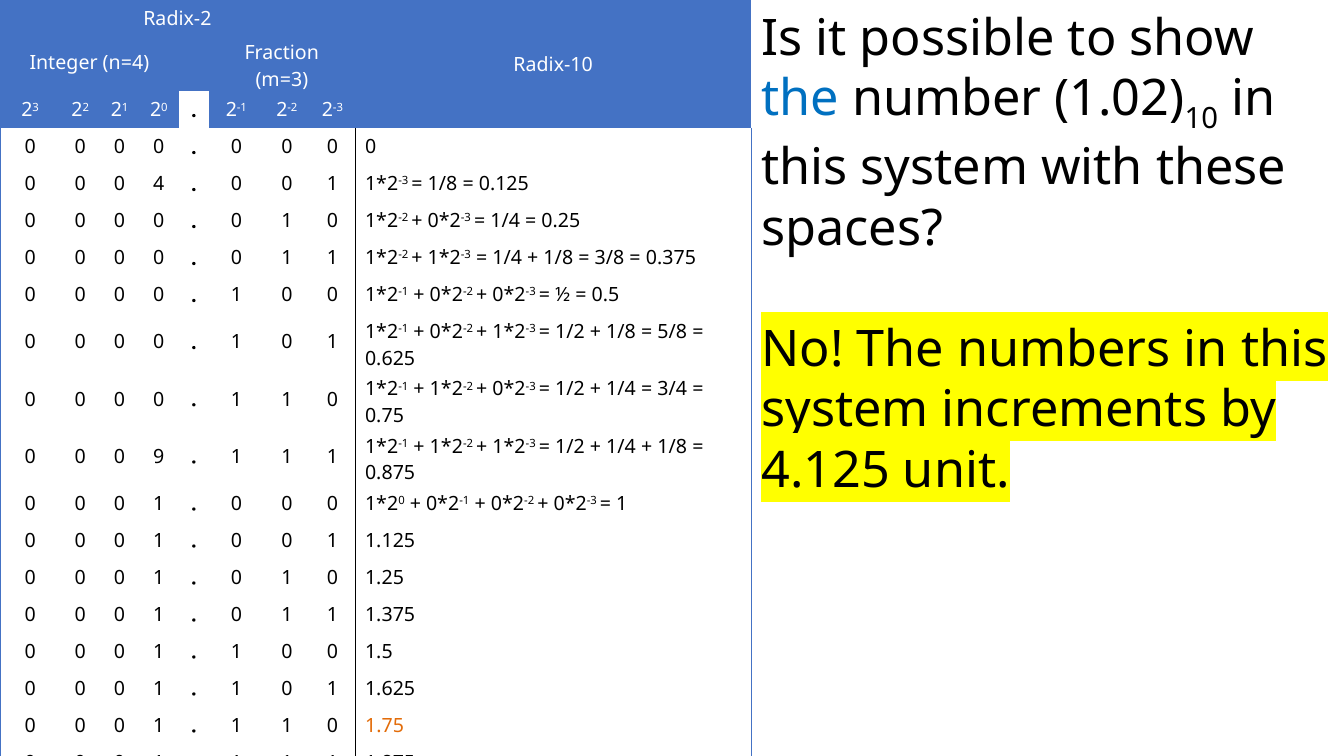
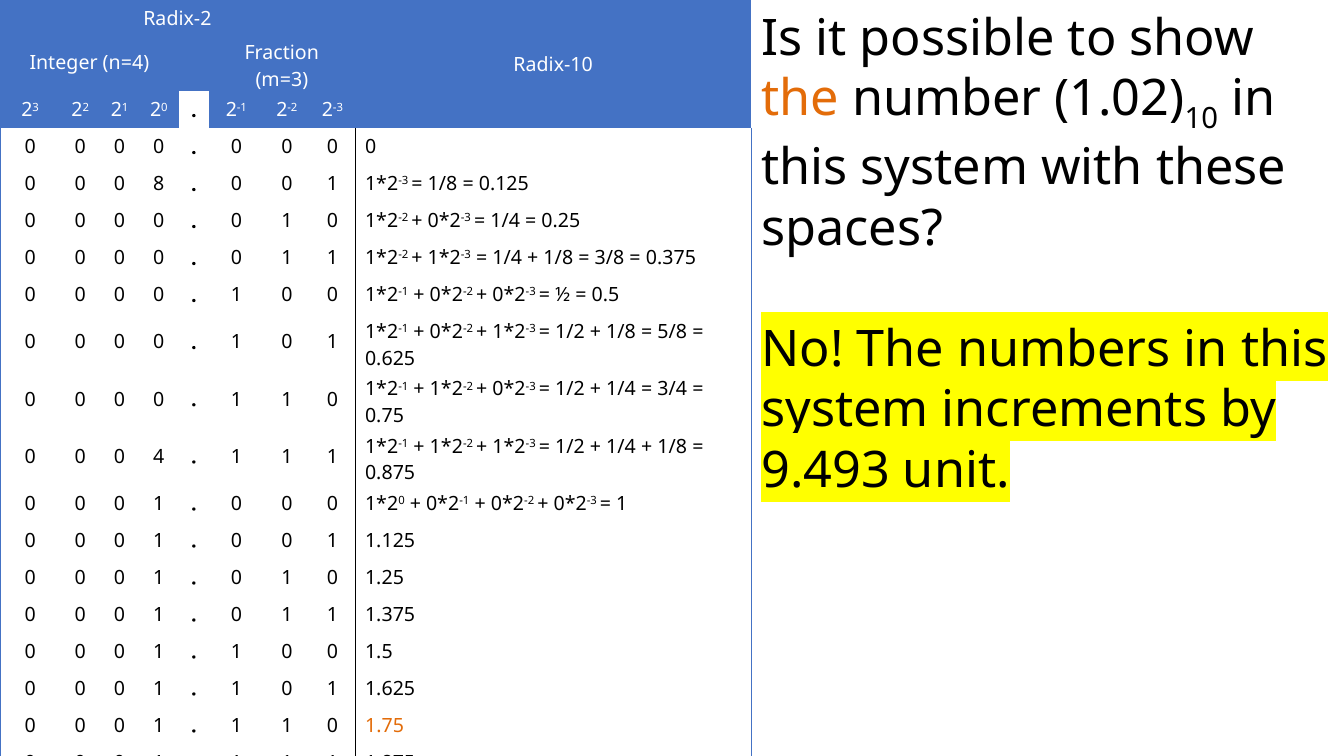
the at (800, 99) colour: blue -> orange
4: 4 -> 8
9: 9 -> 4
4.125: 4.125 -> 9.493
